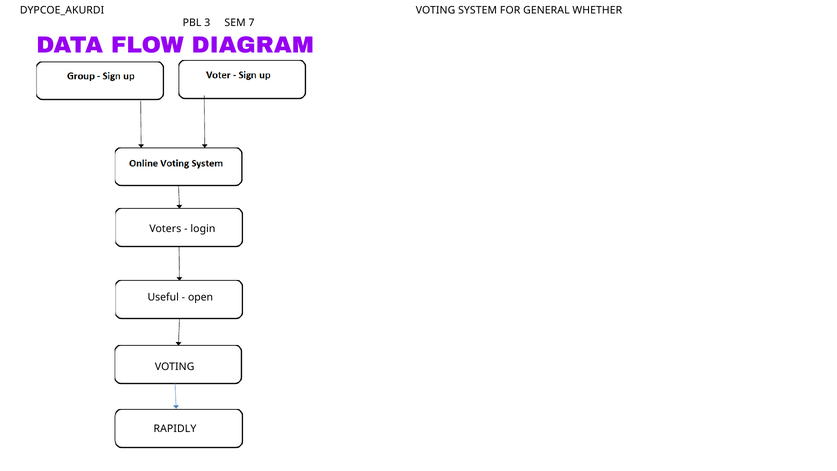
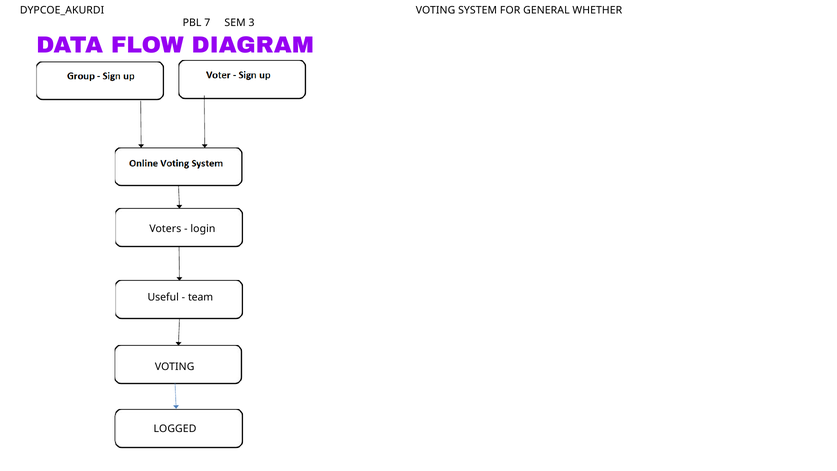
3: 3 -> 7
7: 7 -> 3
open: open -> team
RAPIDLY: RAPIDLY -> LOGGED
